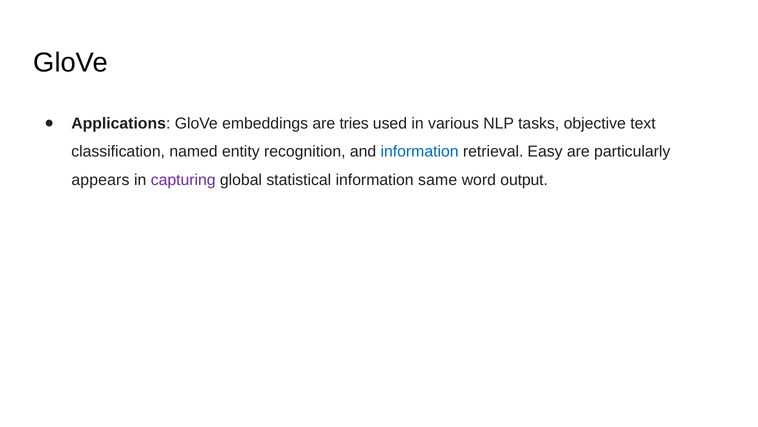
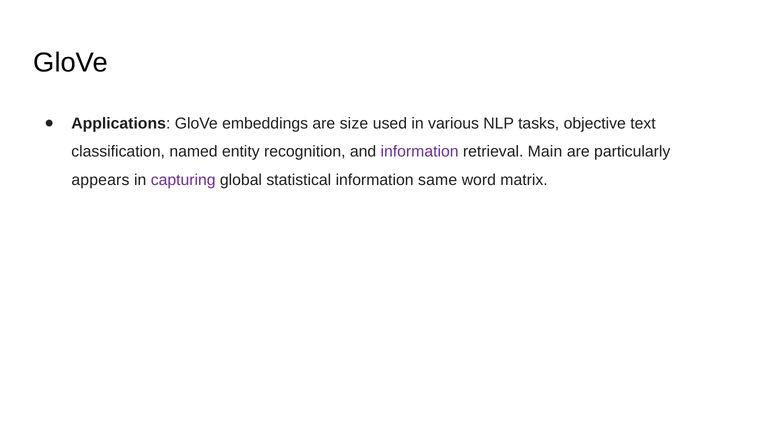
tries: tries -> size
information at (420, 152) colour: blue -> purple
Easy: Easy -> Main
output: output -> matrix
